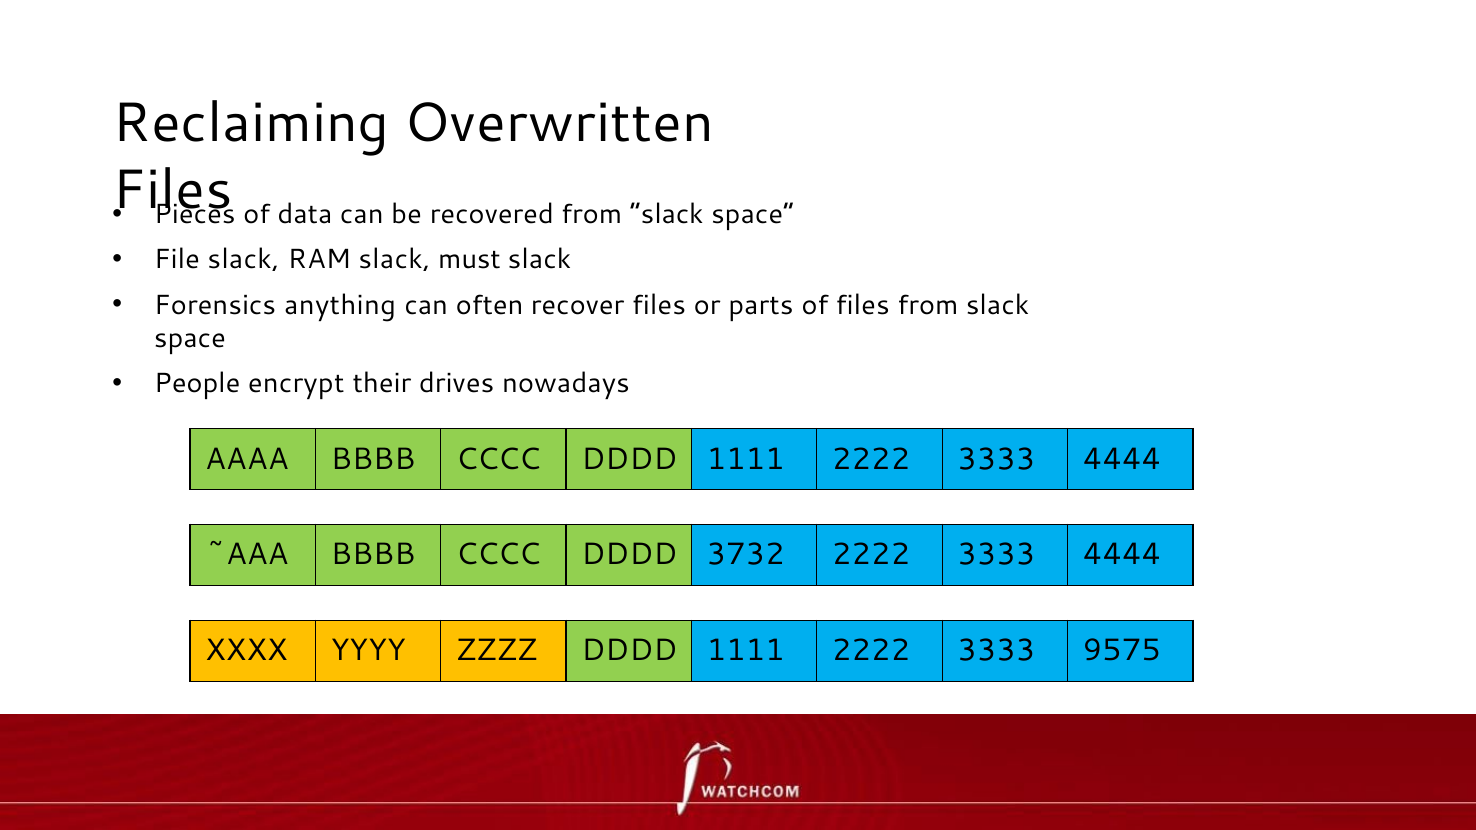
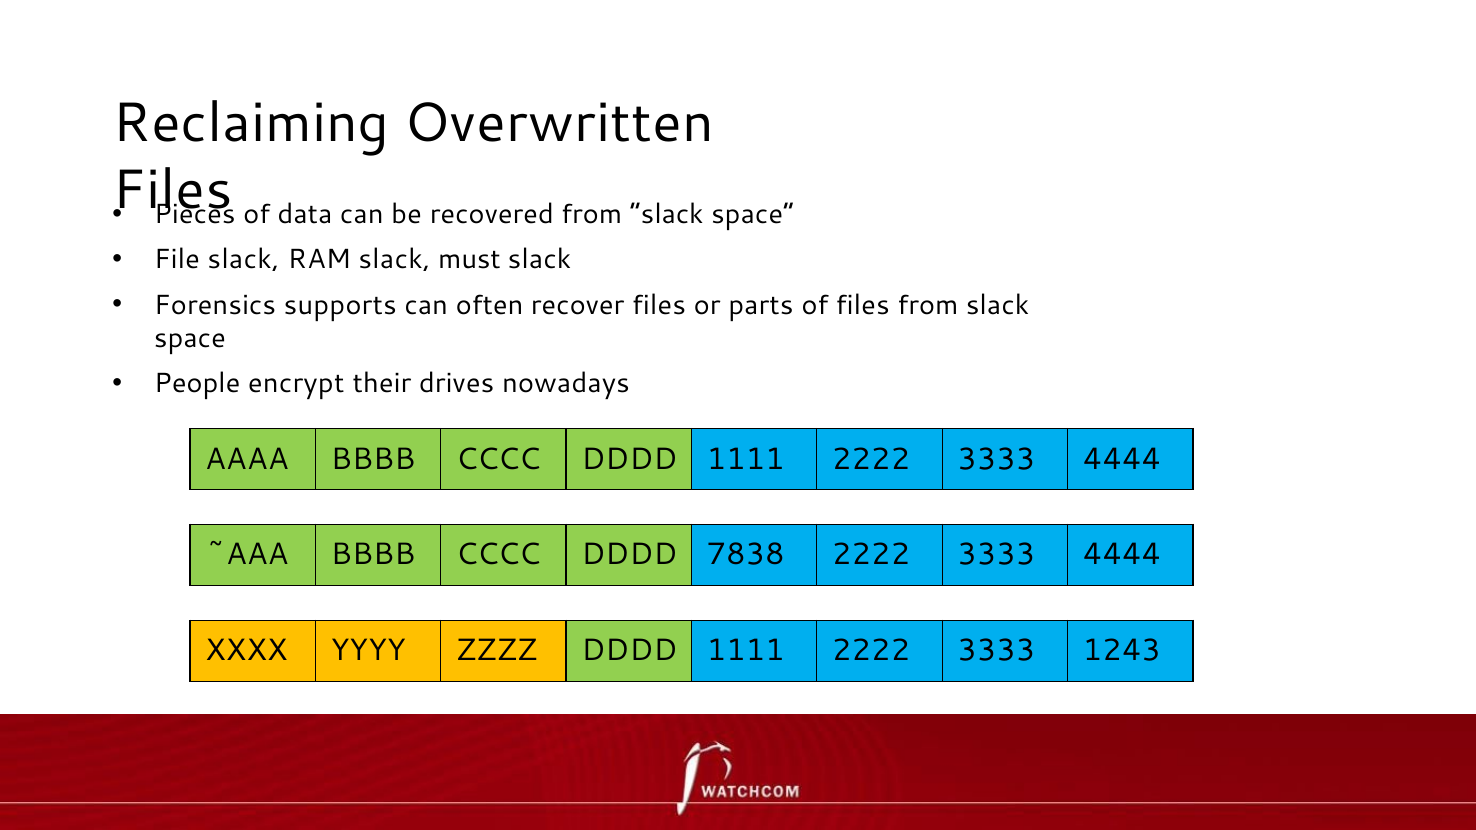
anything: anything -> supports
3732: 3732 -> 7838
9575: 9575 -> 1243
